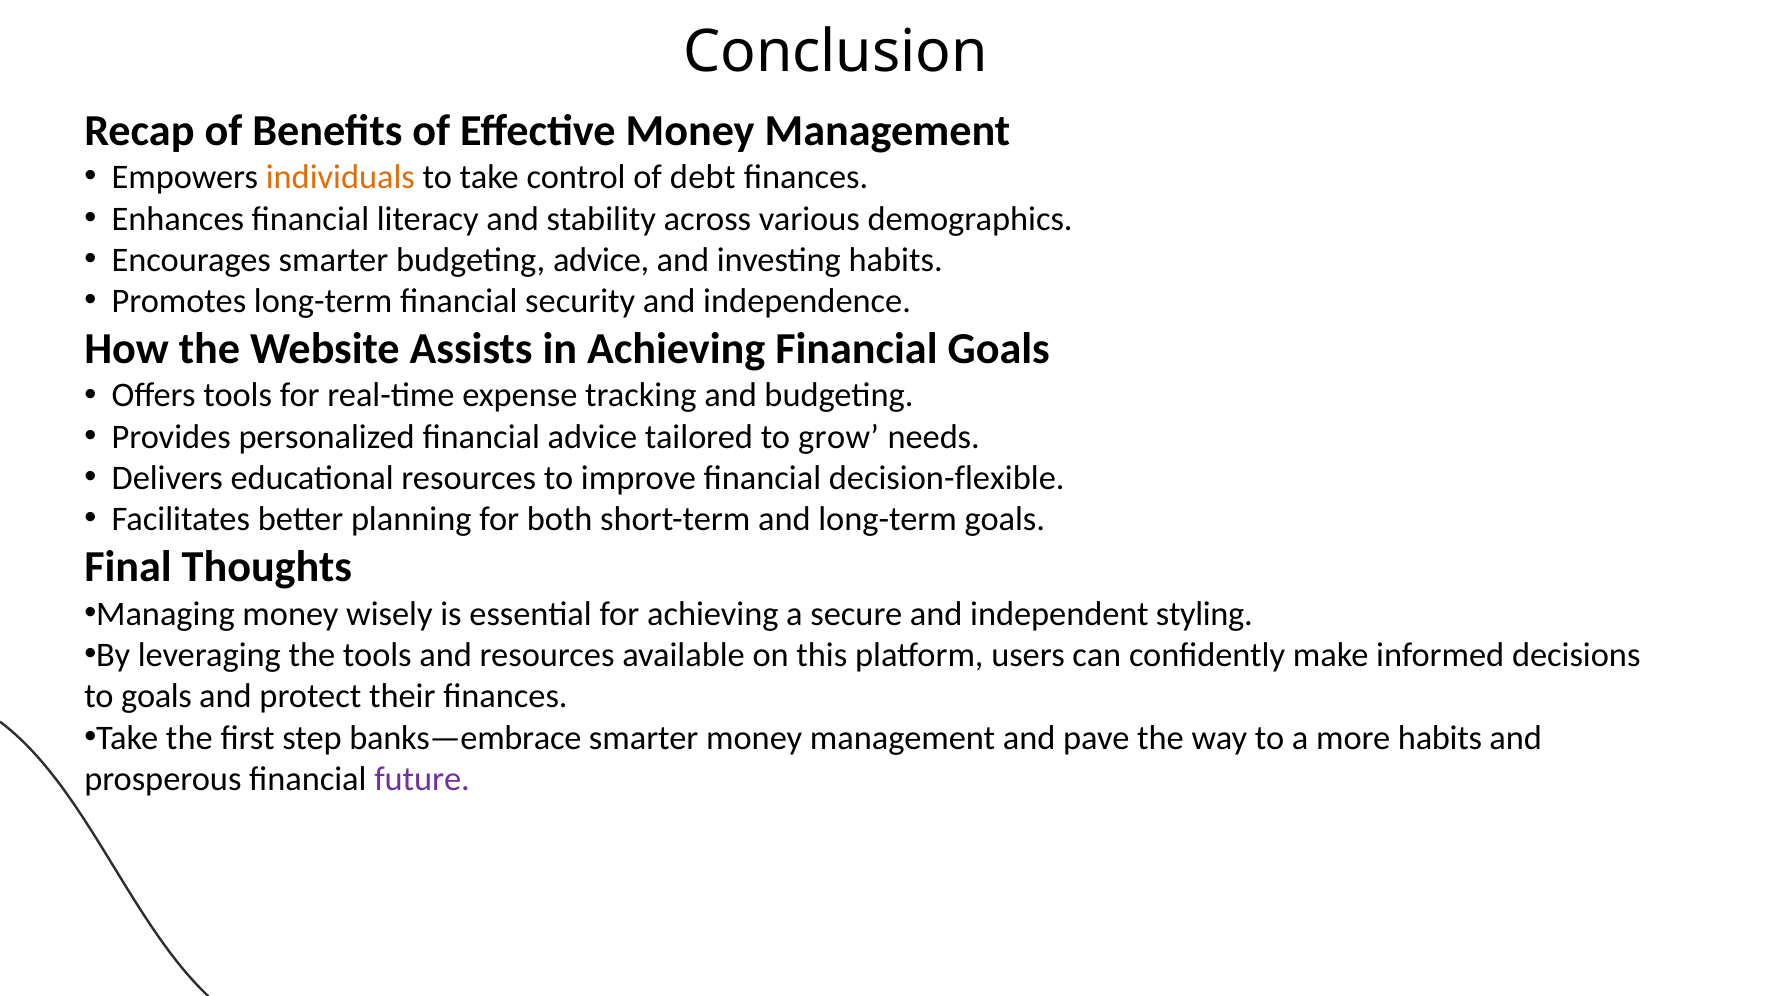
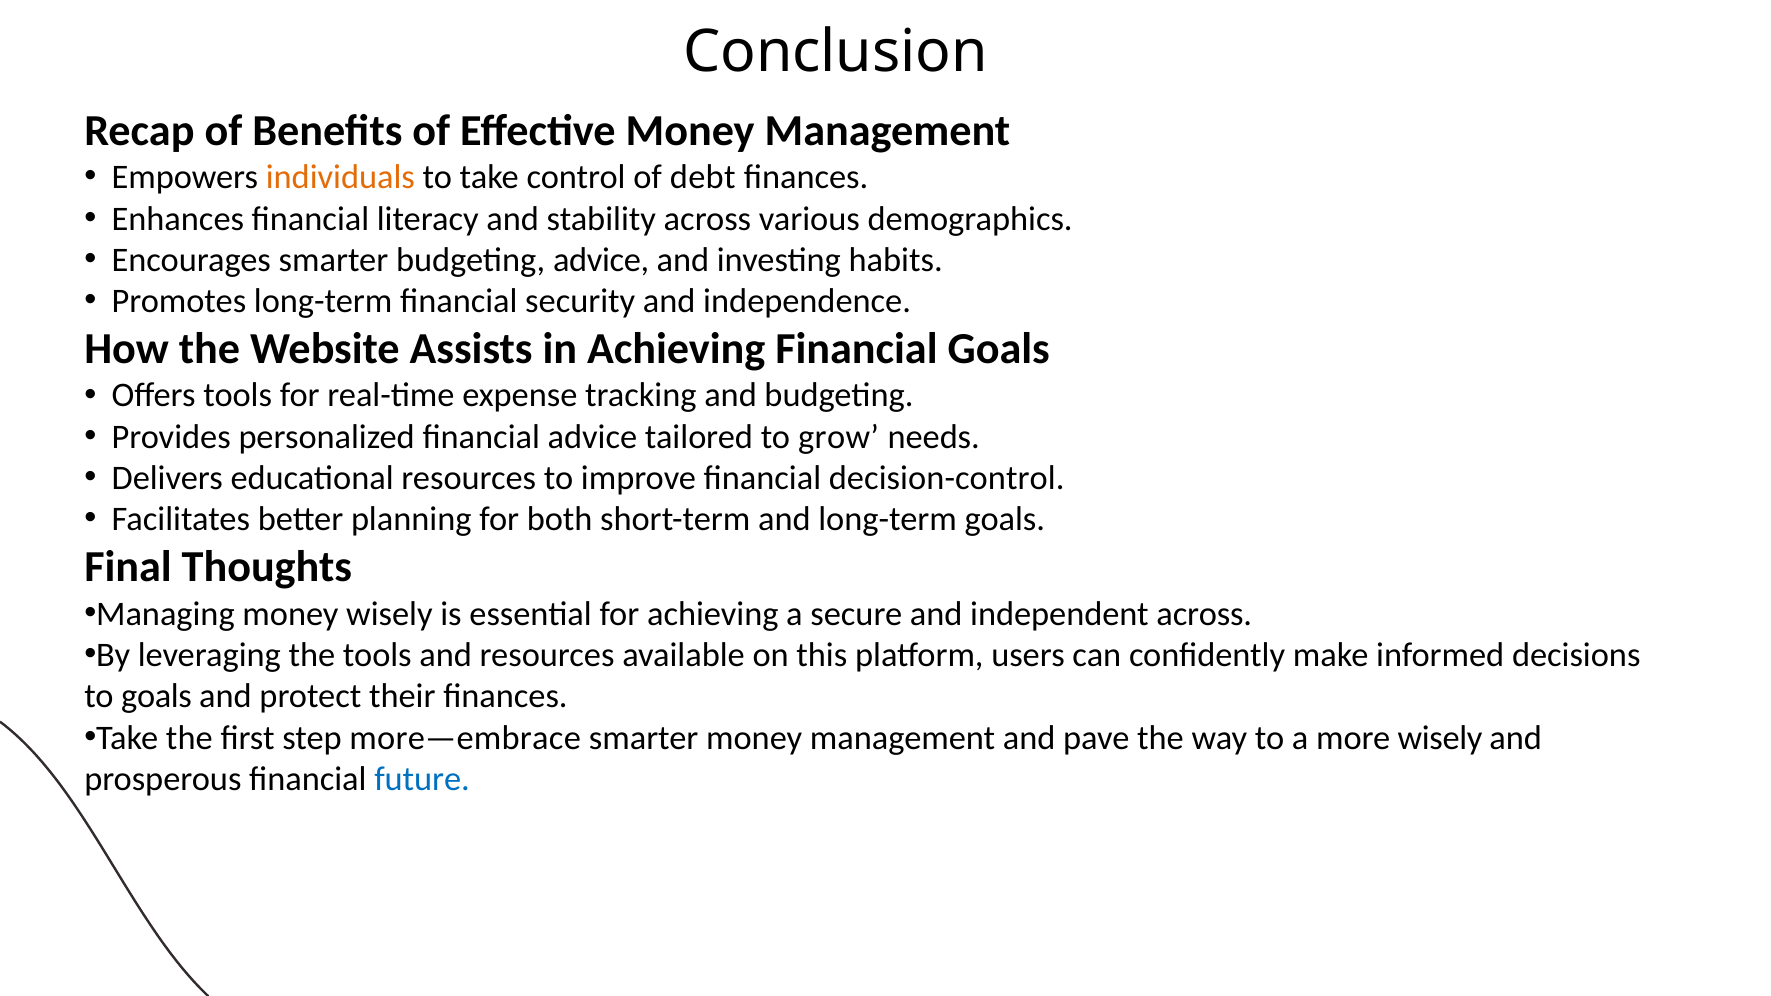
decision-flexible: decision-flexible -> decision-control
independent styling: styling -> across
banks—embrace: banks—embrace -> more—embrace
more habits: habits -> wisely
future colour: purple -> blue
